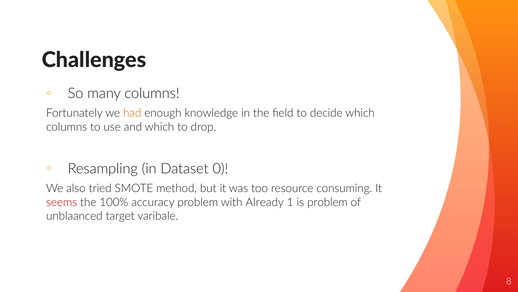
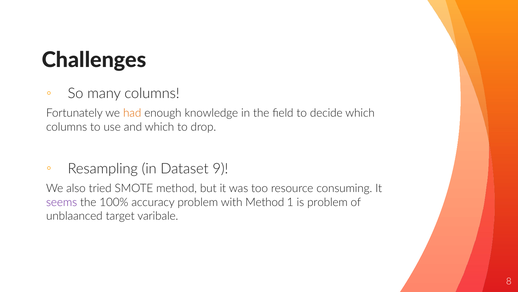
0: 0 -> 9
seems colour: red -> purple
with Already: Already -> Method
